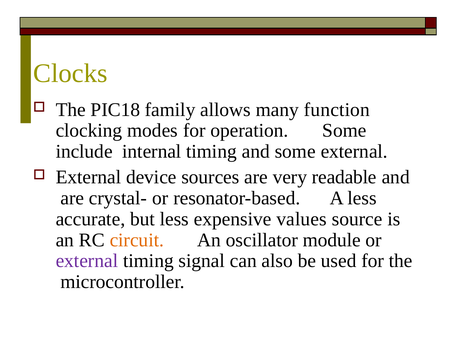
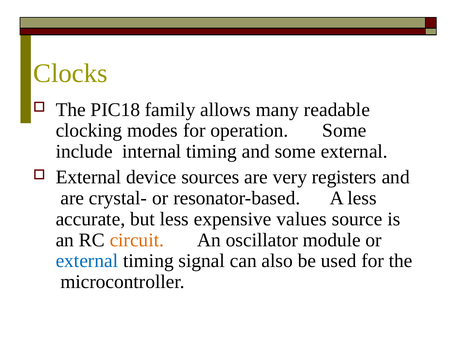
function: function -> readable
readable: readable -> registers
external at (87, 261) colour: purple -> blue
